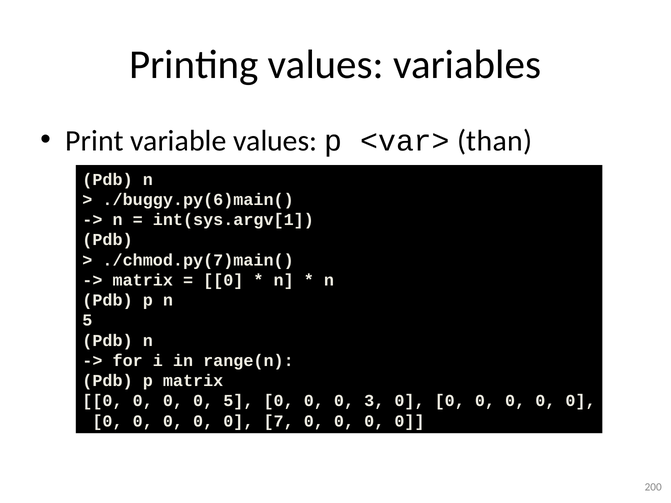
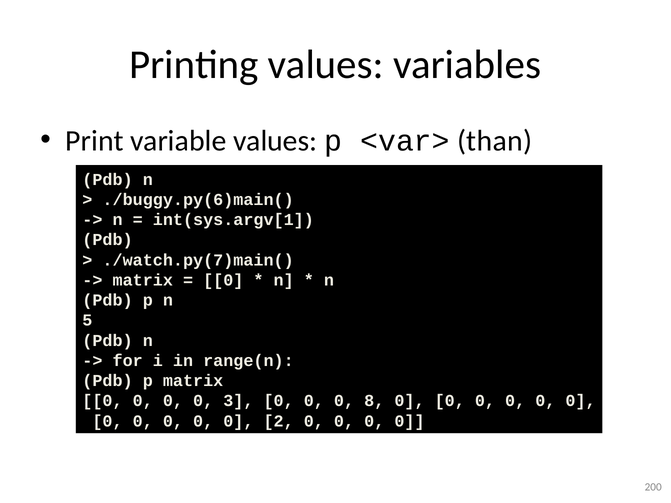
./chmod.py(7)main(: ./chmod.py(7)main( -> ./watch.py(7)main(
0 5: 5 -> 3
3: 3 -> 8
7: 7 -> 2
